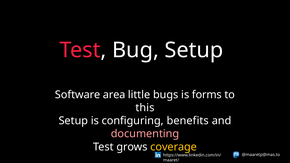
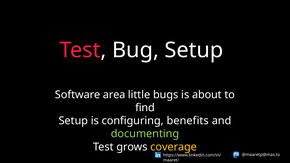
forms: forms -> about
this: this -> find
documenting colour: pink -> light green
